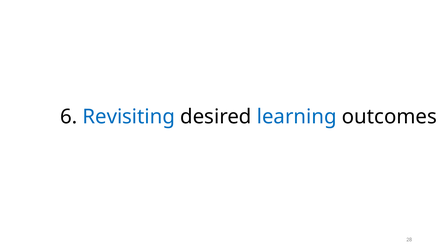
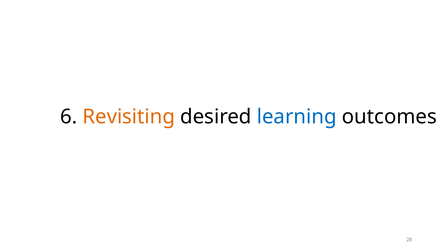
Revisiting colour: blue -> orange
